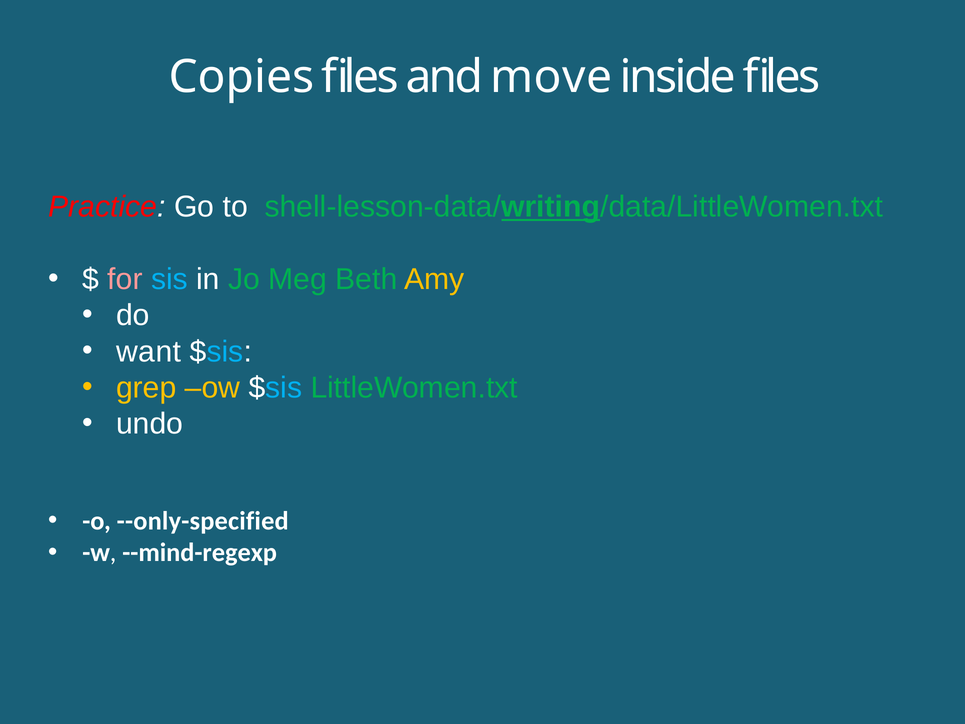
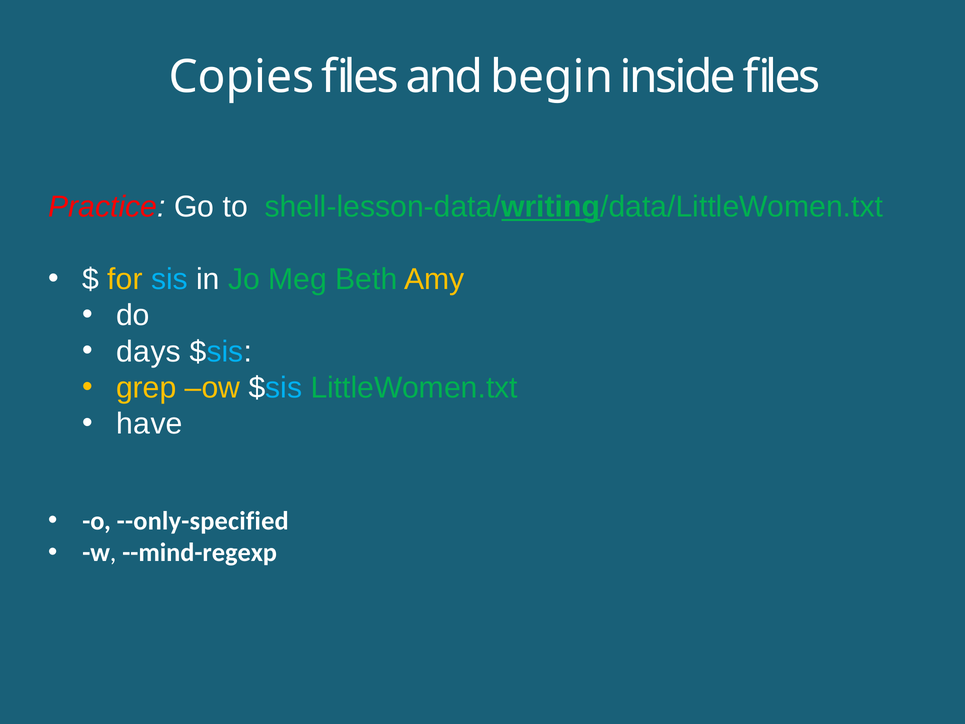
move: move -> begin
for colour: pink -> yellow
want: want -> days
undo: undo -> have
